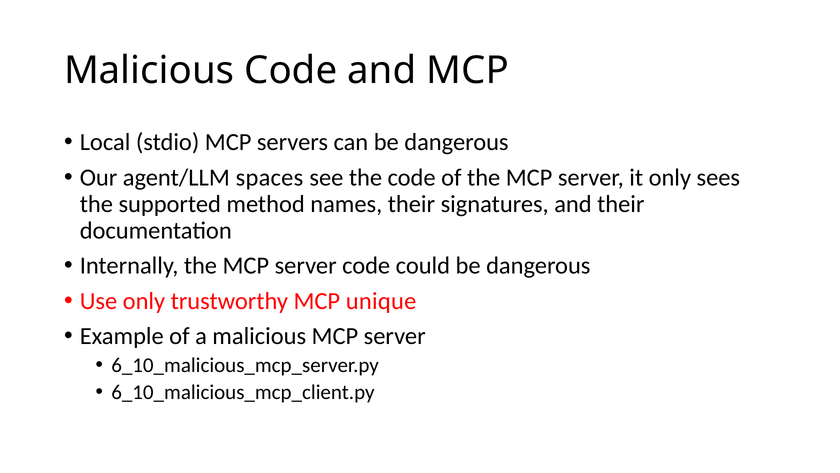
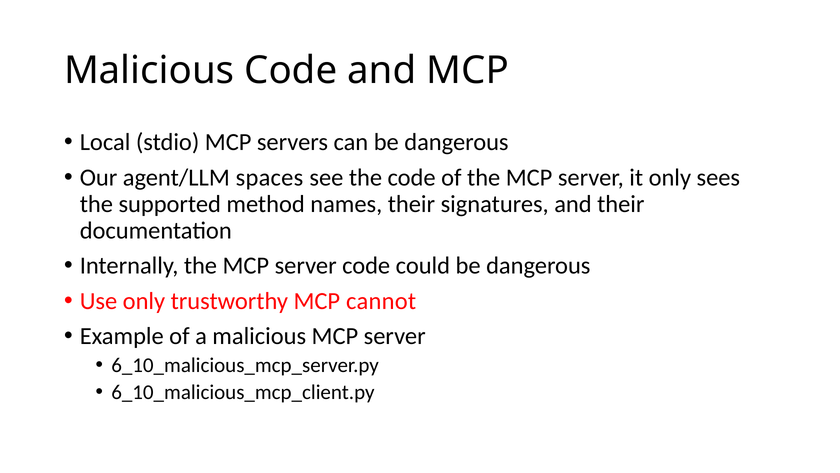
unique: unique -> cannot
